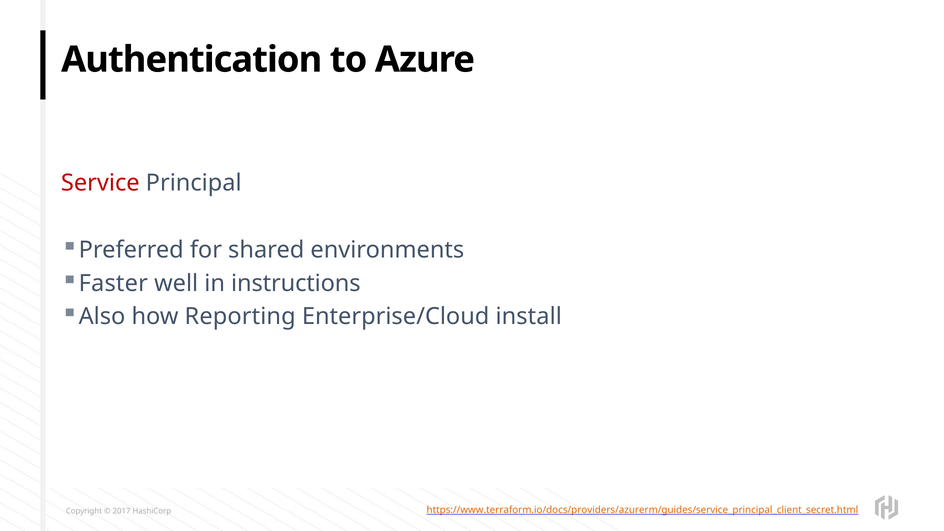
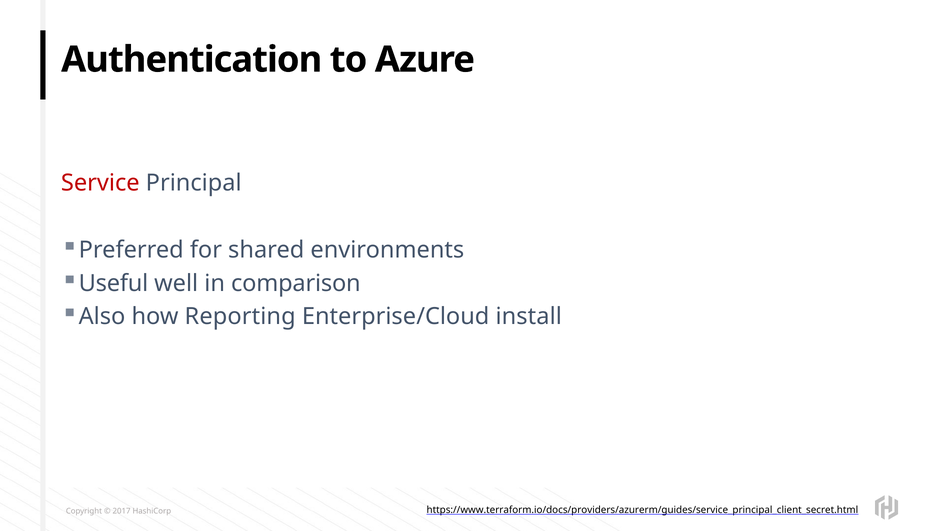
Faster: Faster -> Useful
instructions: instructions -> comparison
https://www.terraform.io/docs/providers/azurerm/guides/service_principal_client_secret.html colour: orange -> black
